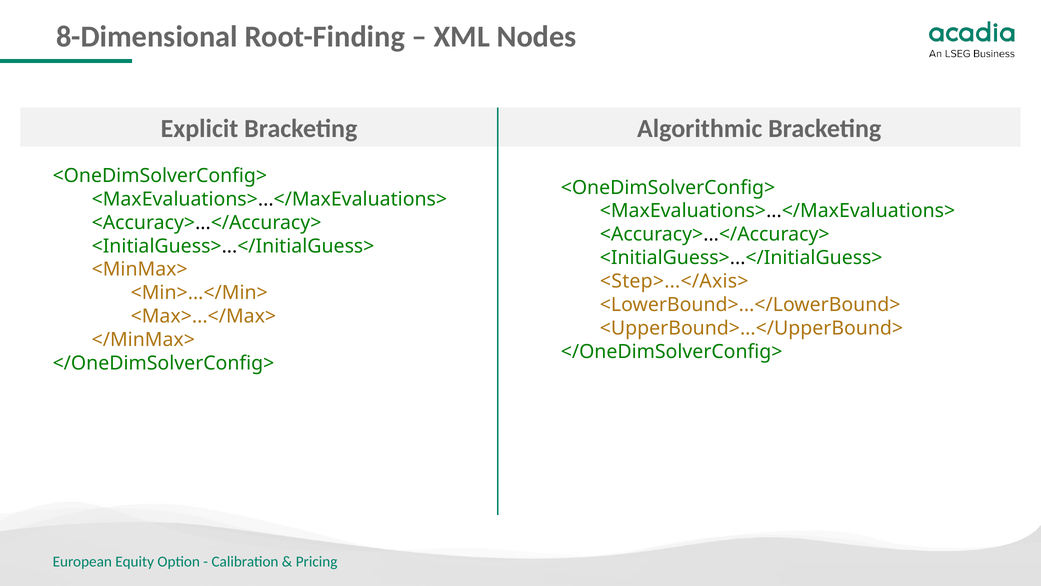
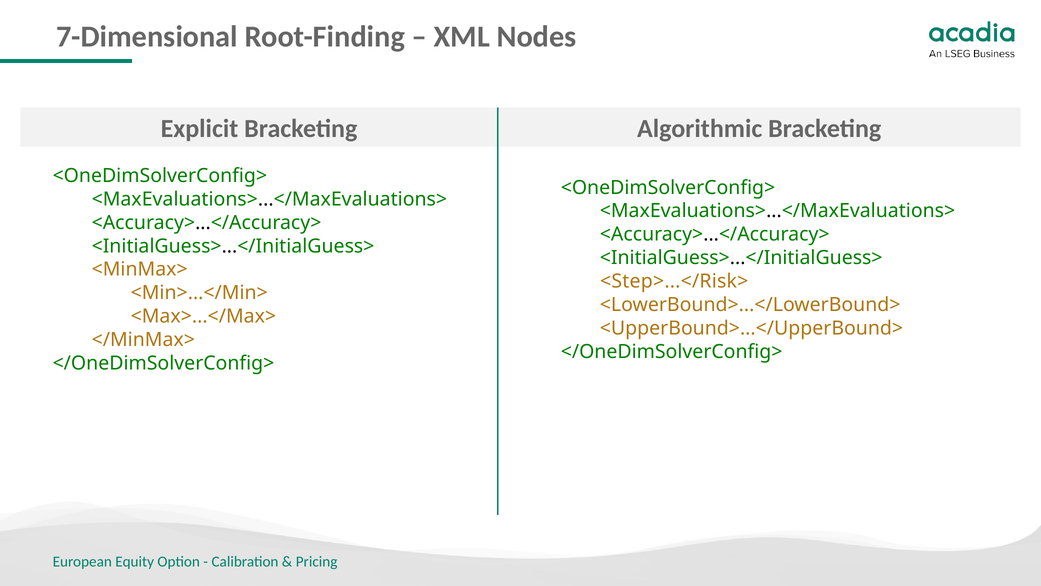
8-Dimensional: 8-Dimensional -> 7-Dimensional
<Step>...</Axis>: <Step>...</Axis> -> <Step>...</Risk>
